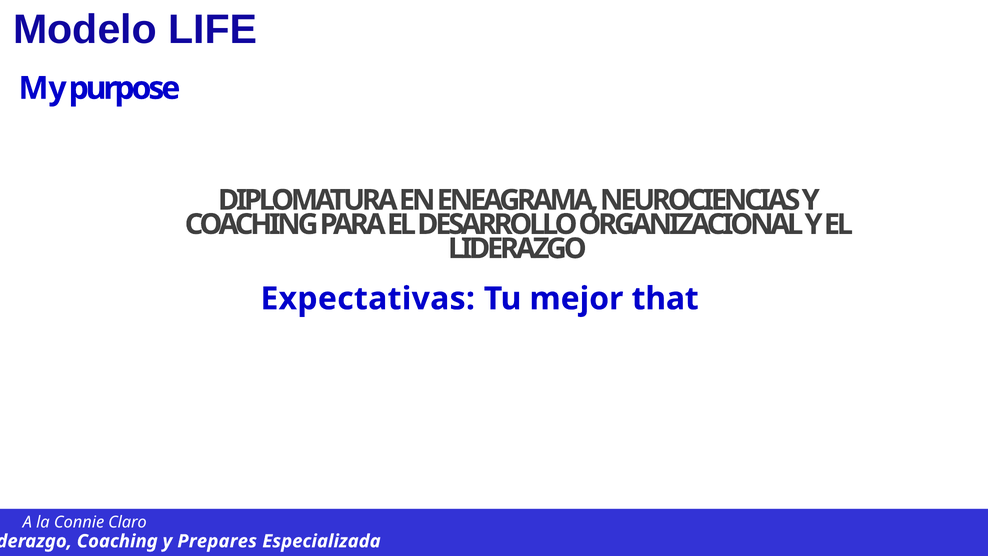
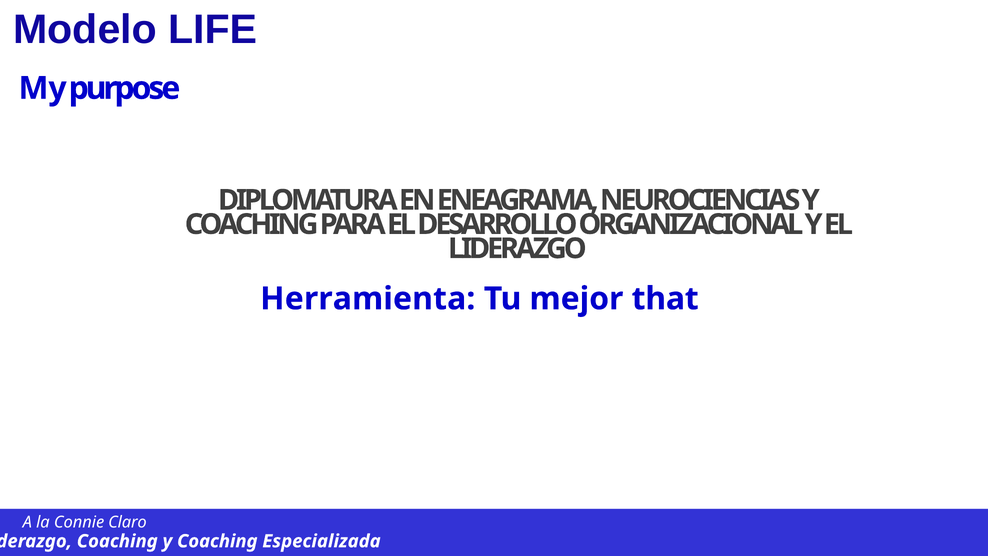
Expectativas: Expectativas -> Herramienta
Coaching y Prepares: Prepares -> Coaching
